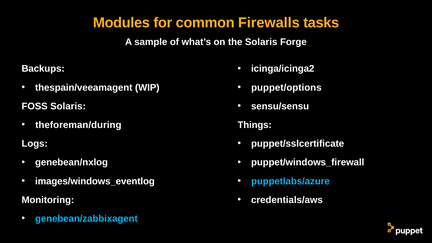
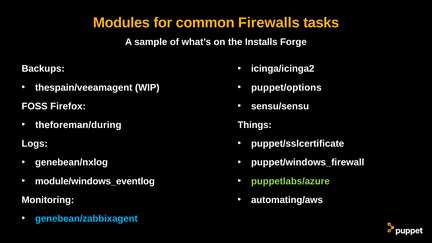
the Solaris: Solaris -> Installs
FOSS Solaris: Solaris -> Firefox
images/windows_eventlog: images/windows_eventlog -> module/windows_eventlog
puppetlabs/azure colour: light blue -> light green
credentials/aws: credentials/aws -> automating/aws
